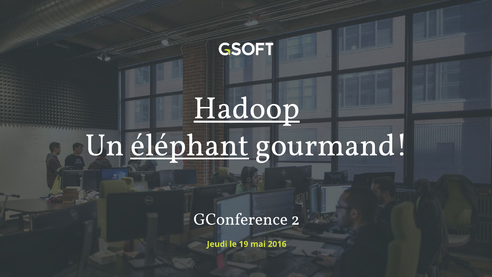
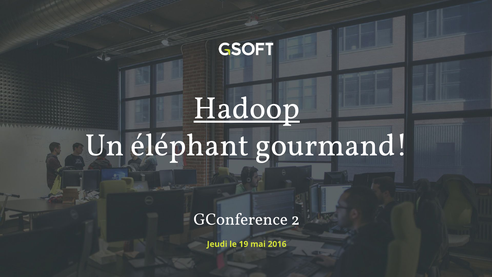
éléphant underline: present -> none
